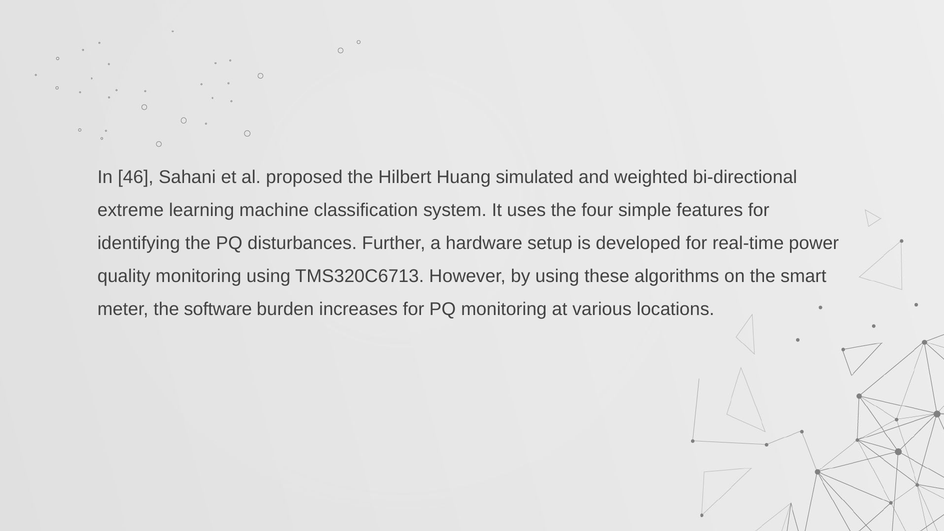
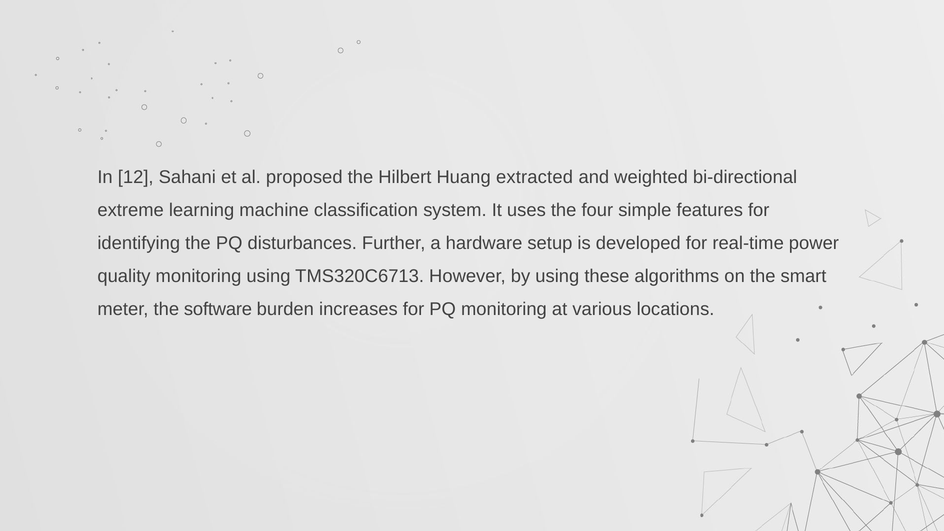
46: 46 -> 12
simulated: simulated -> extracted
